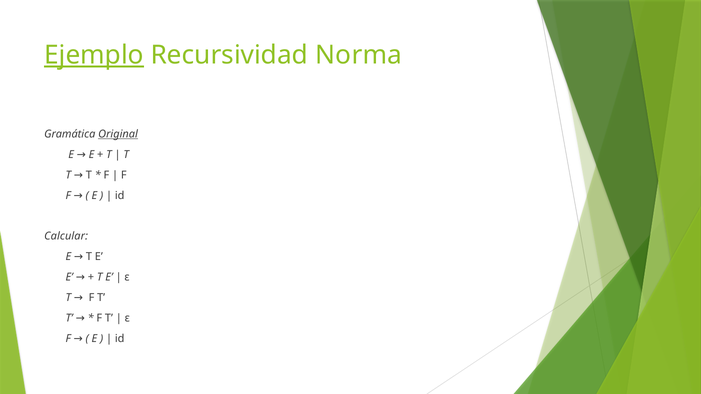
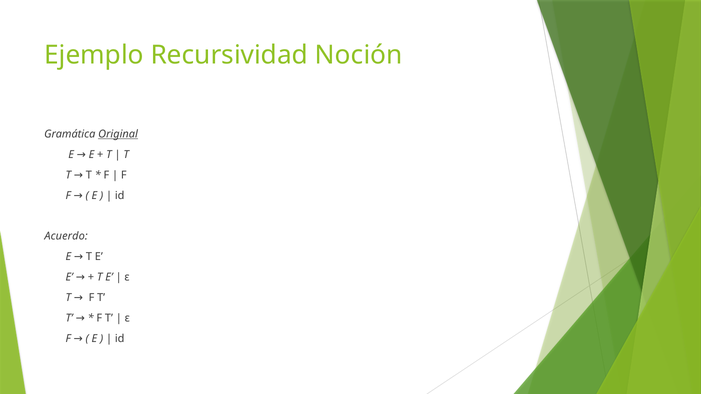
Ejemplo underline: present -> none
Norma: Norma -> Noción
Calcular: Calcular -> Acuerdo
